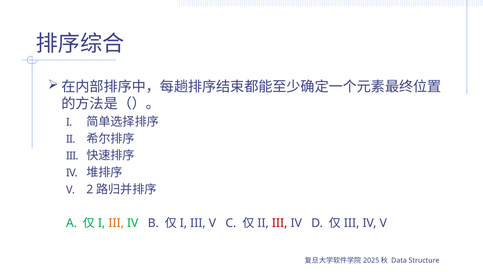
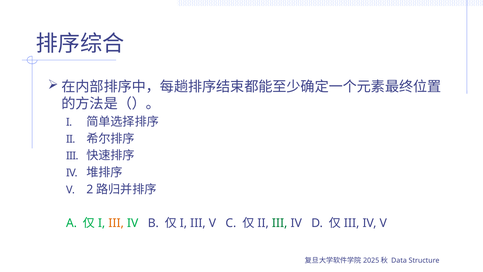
III at (280, 223) colour: red -> green
